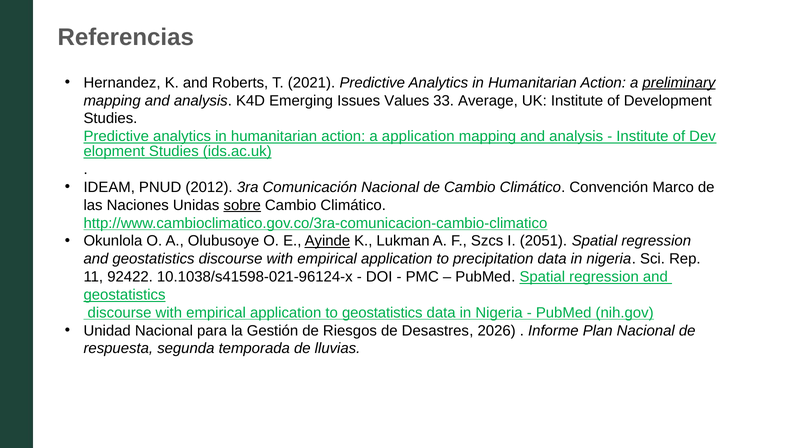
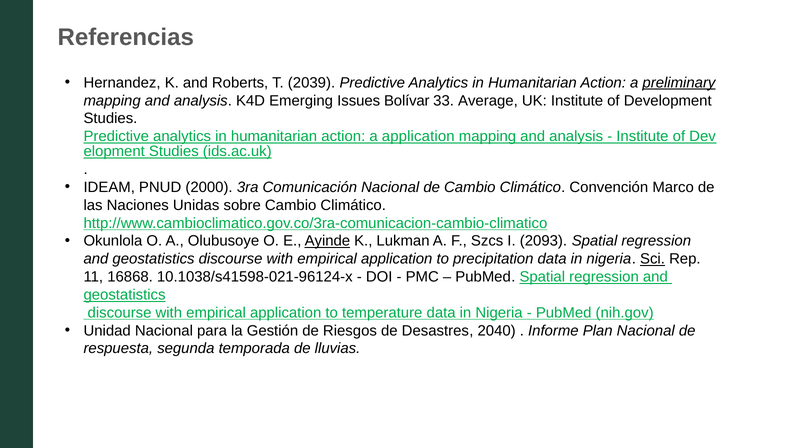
2021: 2021 -> 2039
Values: Values -> Bolívar
2012: 2012 -> 2000
sobre underline: present -> none
2051: 2051 -> 2093
Sci underline: none -> present
92422: 92422 -> 16868
to geostatistics: geostatistics -> temperature
2026: 2026 -> 2040
